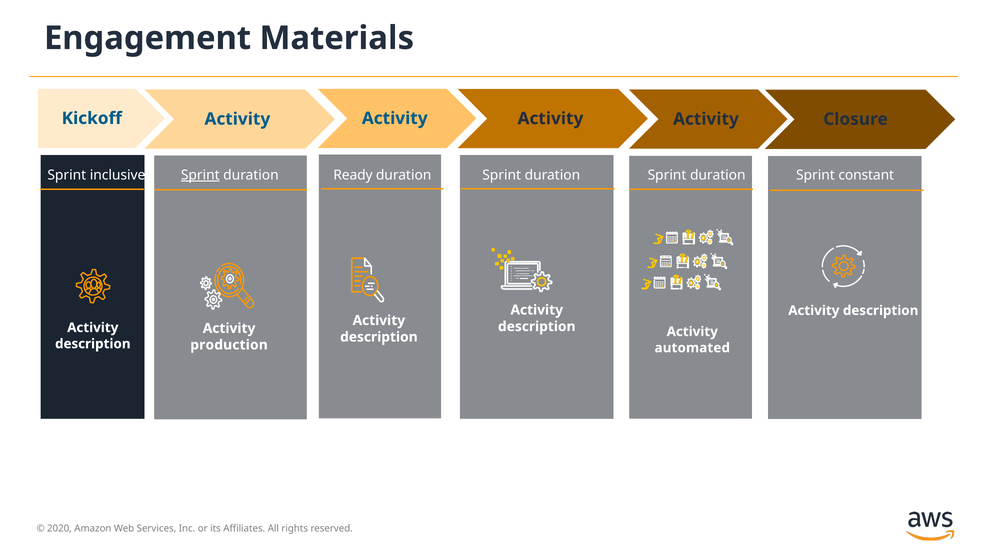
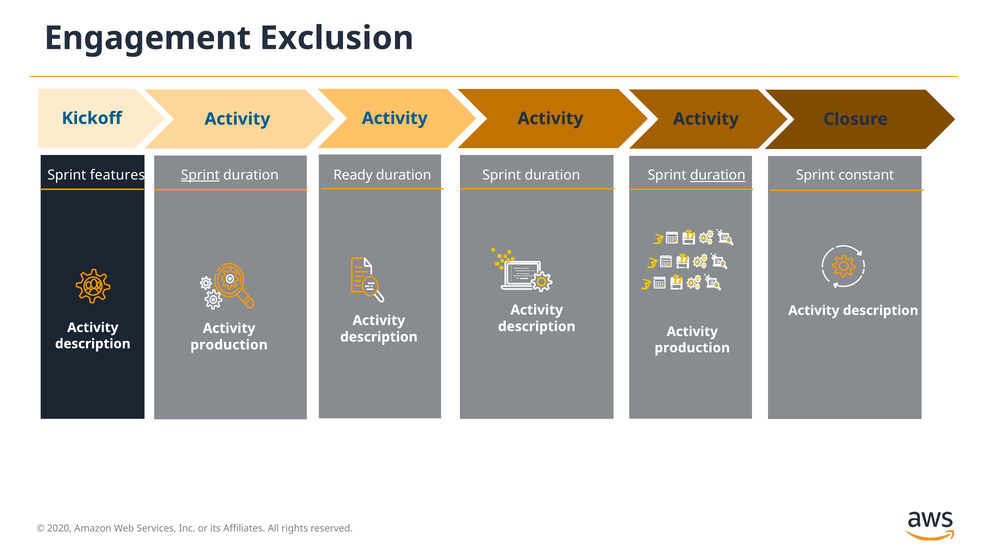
Materials: Materials -> Exclusion
inclusive: inclusive -> features
duration at (718, 175) underline: none -> present
automated at (692, 348): automated -> production
